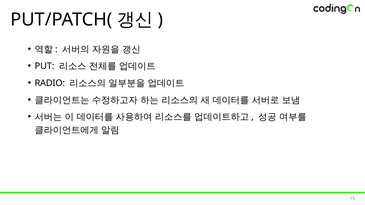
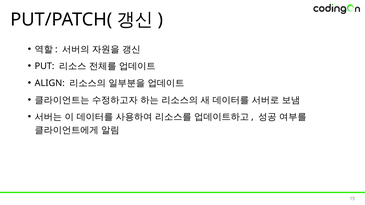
RADIO: RADIO -> ALIGN
